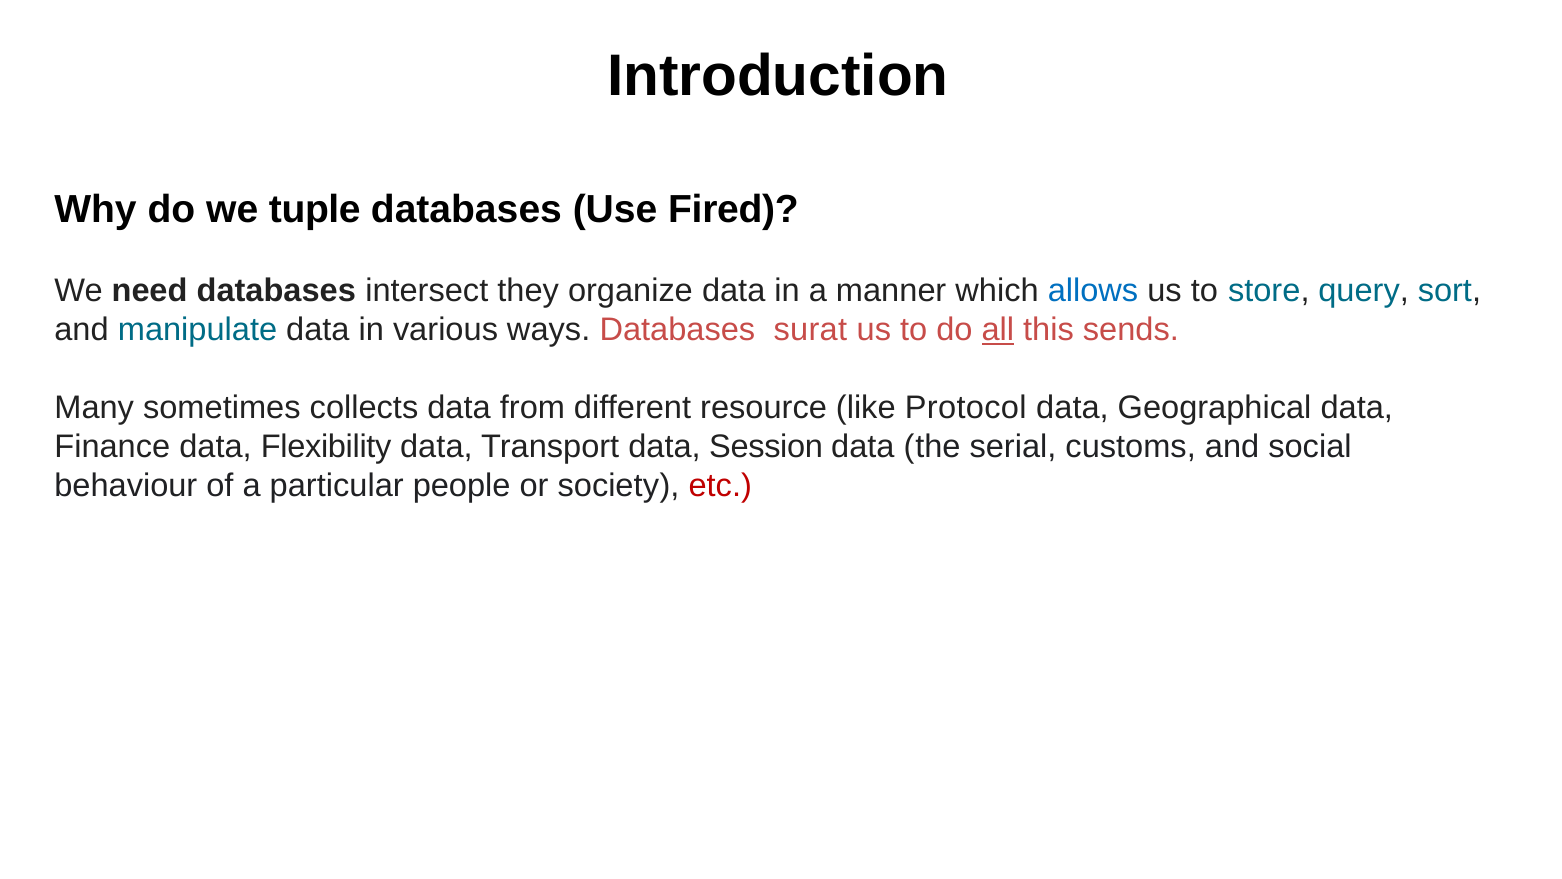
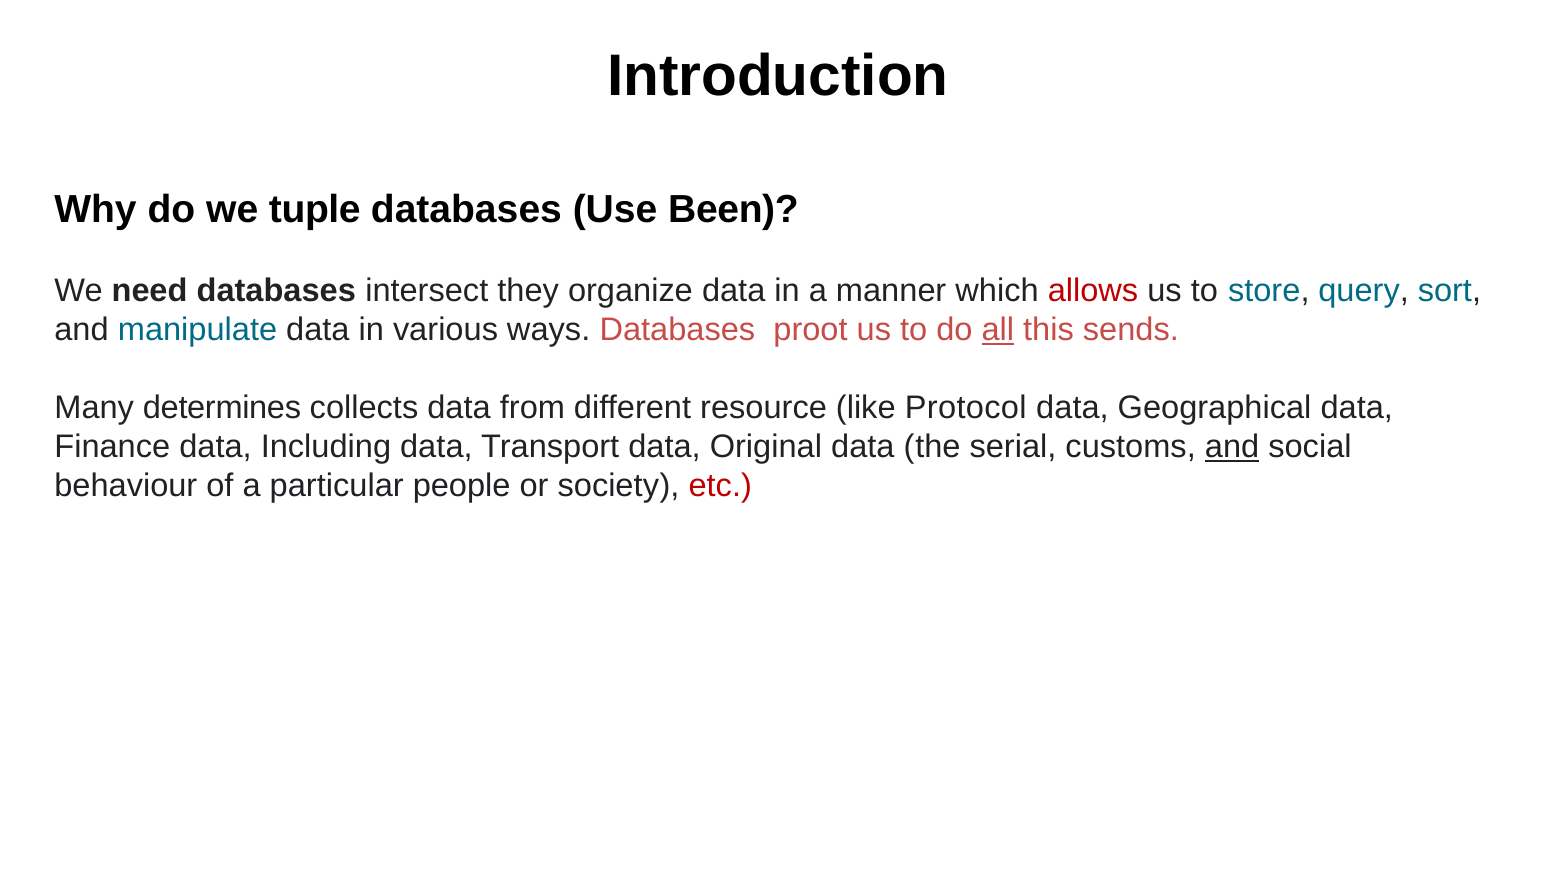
Fired: Fired -> Been
allows colour: blue -> red
surat: surat -> proot
sometimes: sometimes -> determines
Flexibility: Flexibility -> Including
Session: Session -> Original
and at (1232, 447) underline: none -> present
